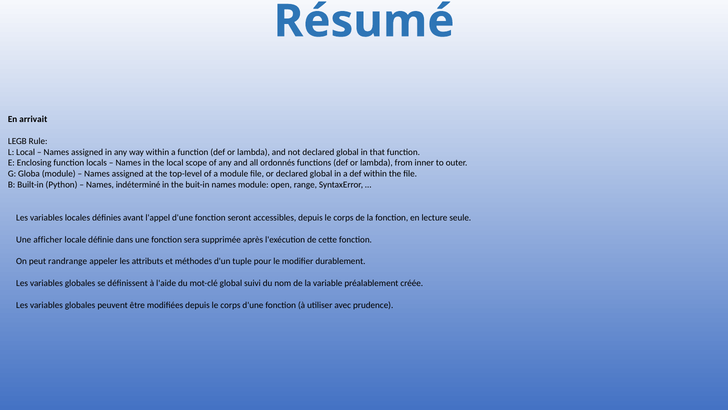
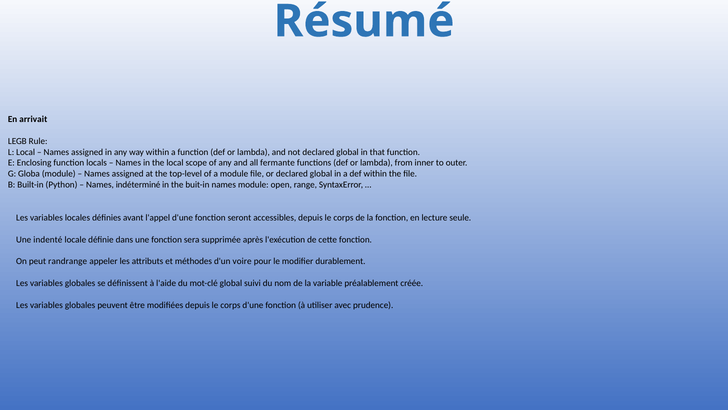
ordonnés: ordonnés -> fermante
afficher: afficher -> indenté
tuple: tuple -> voire
